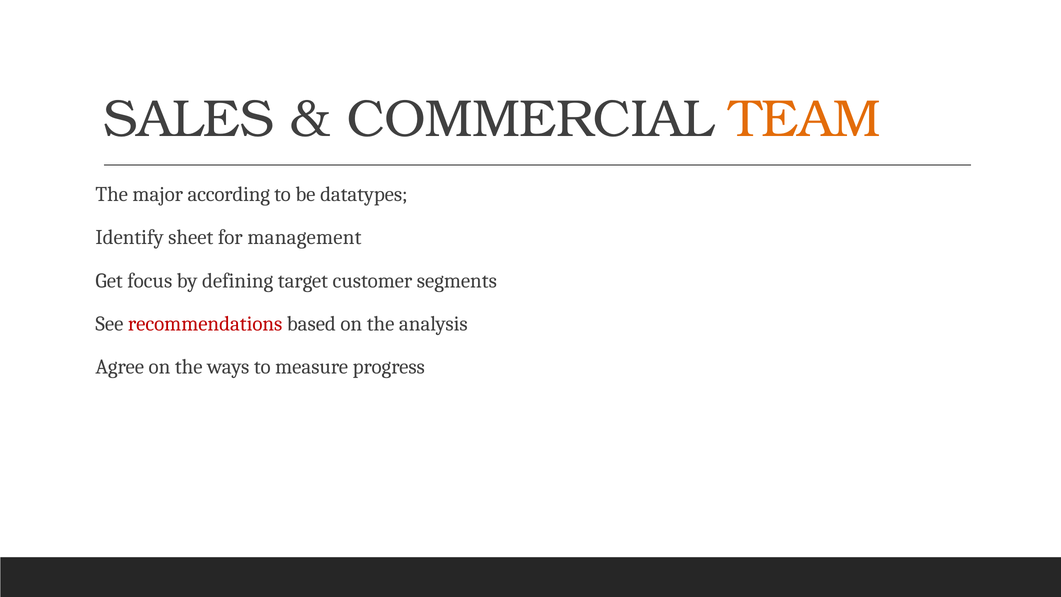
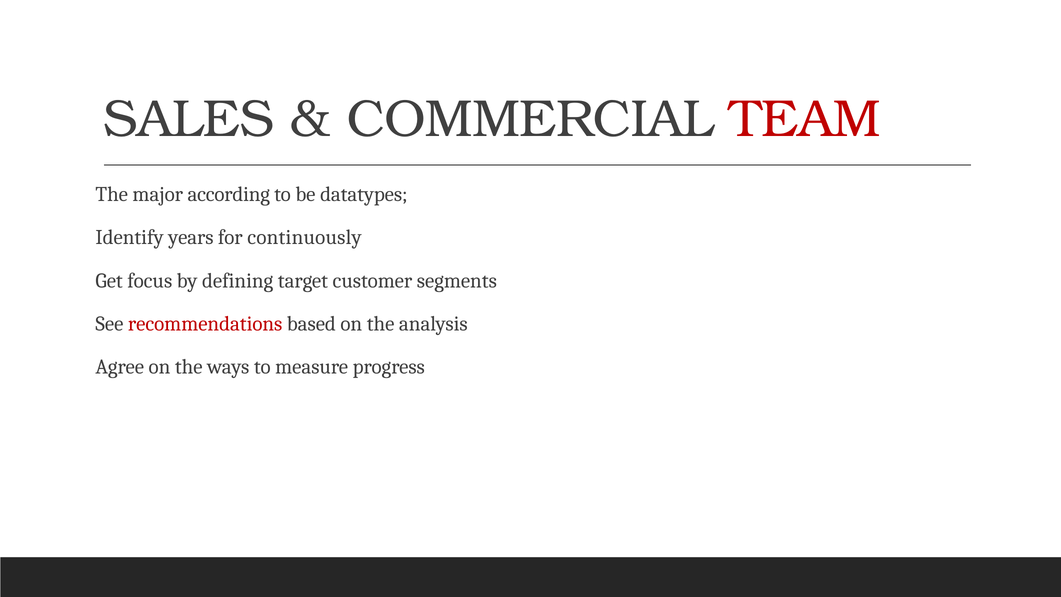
TEAM colour: orange -> red
sheet: sheet -> years
management: management -> continuously
